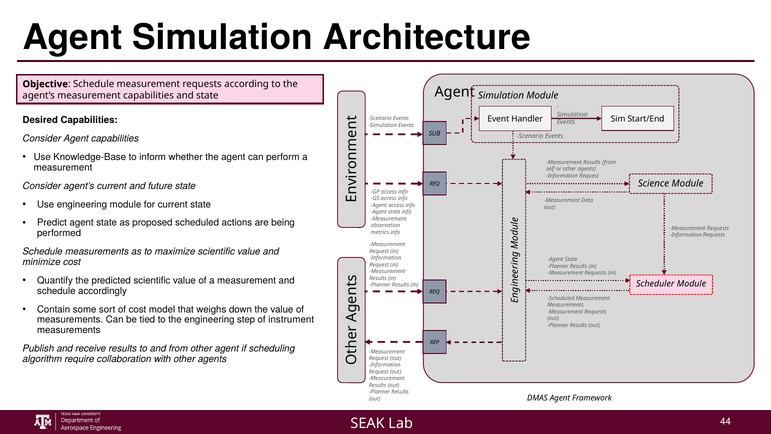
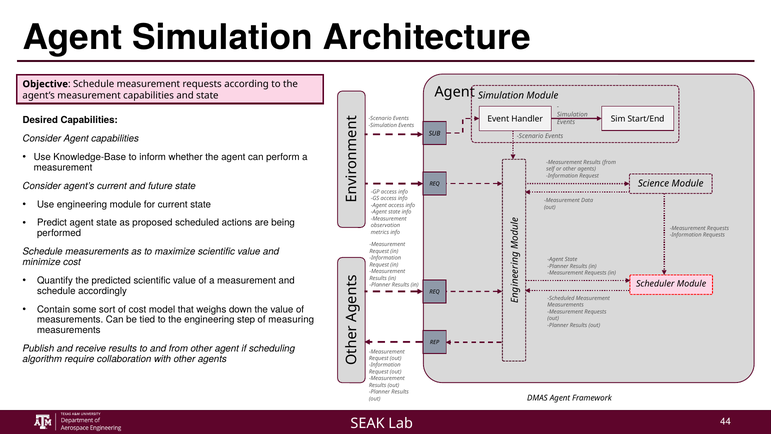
instrument: instrument -> measuring
